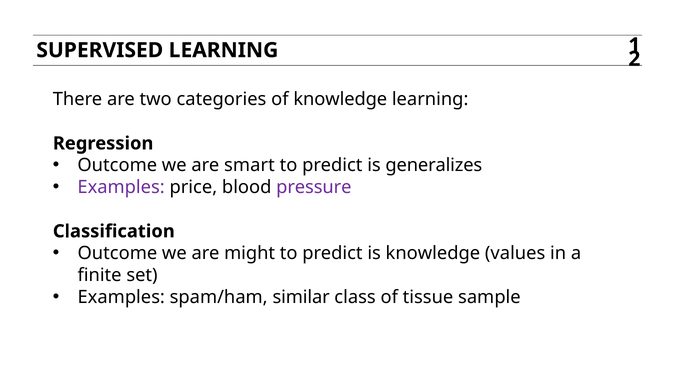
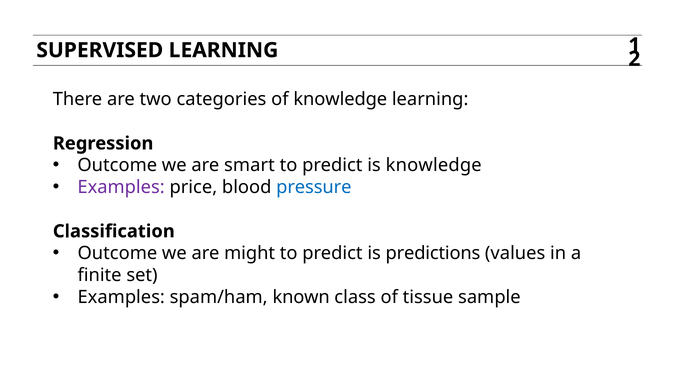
is generalizes: generalizes -> knowledge
pressure colour: purple -> blue
is knowledge: knowledge -> predictions
similar: similar -> known
